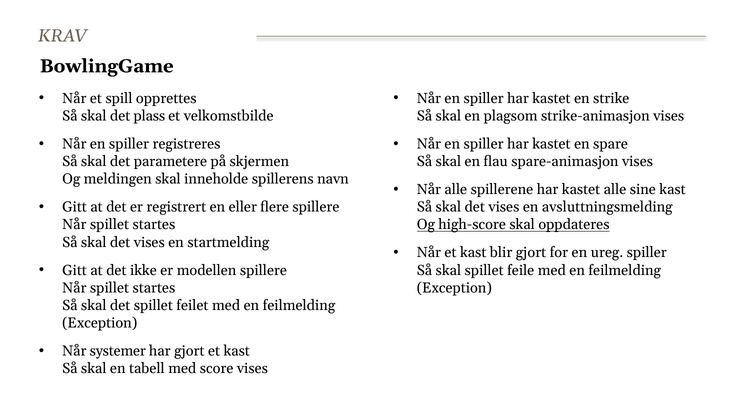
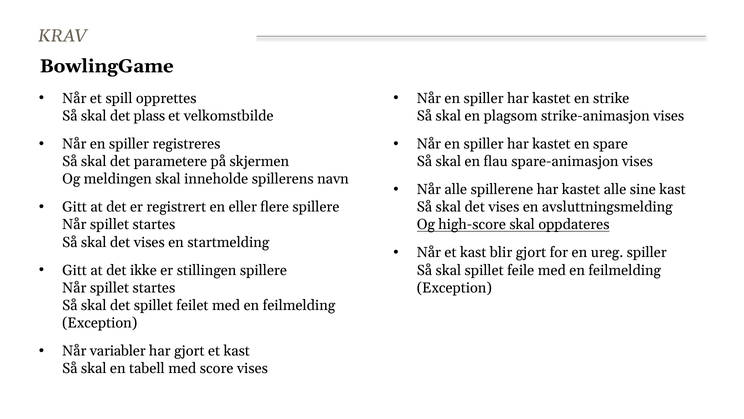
modellen: modellen -> stillingen
systemer: systemer -> variabler
